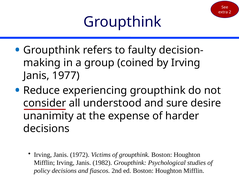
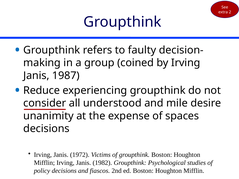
1977: 1977 -> 1987
sure: sure -> mile
harder: harder -> spaces
